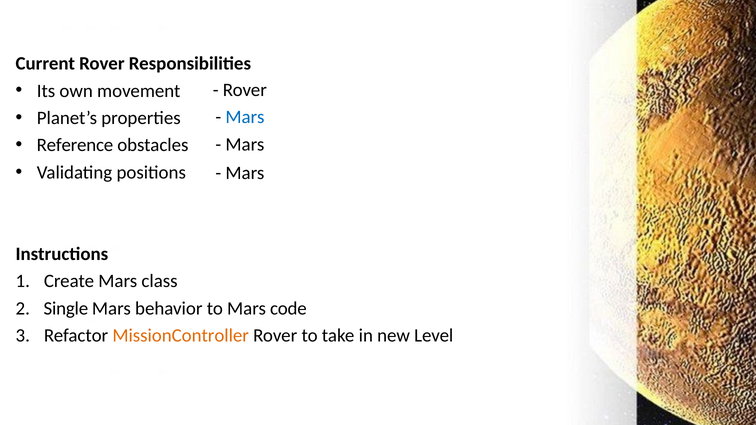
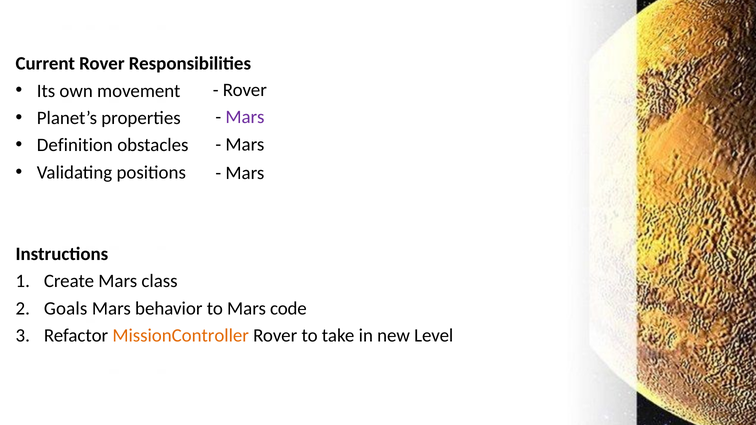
Mars at (245, 117) colour: blue -> purple
Reference: Reference -> Definition
Single: Single -> Goals
